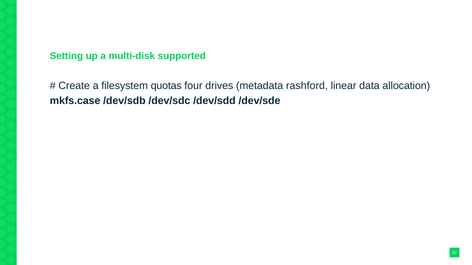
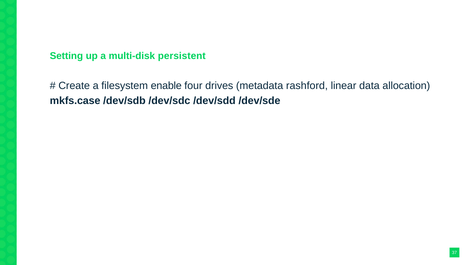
supported: supported -> persistent
quotas: quotas -> enable
